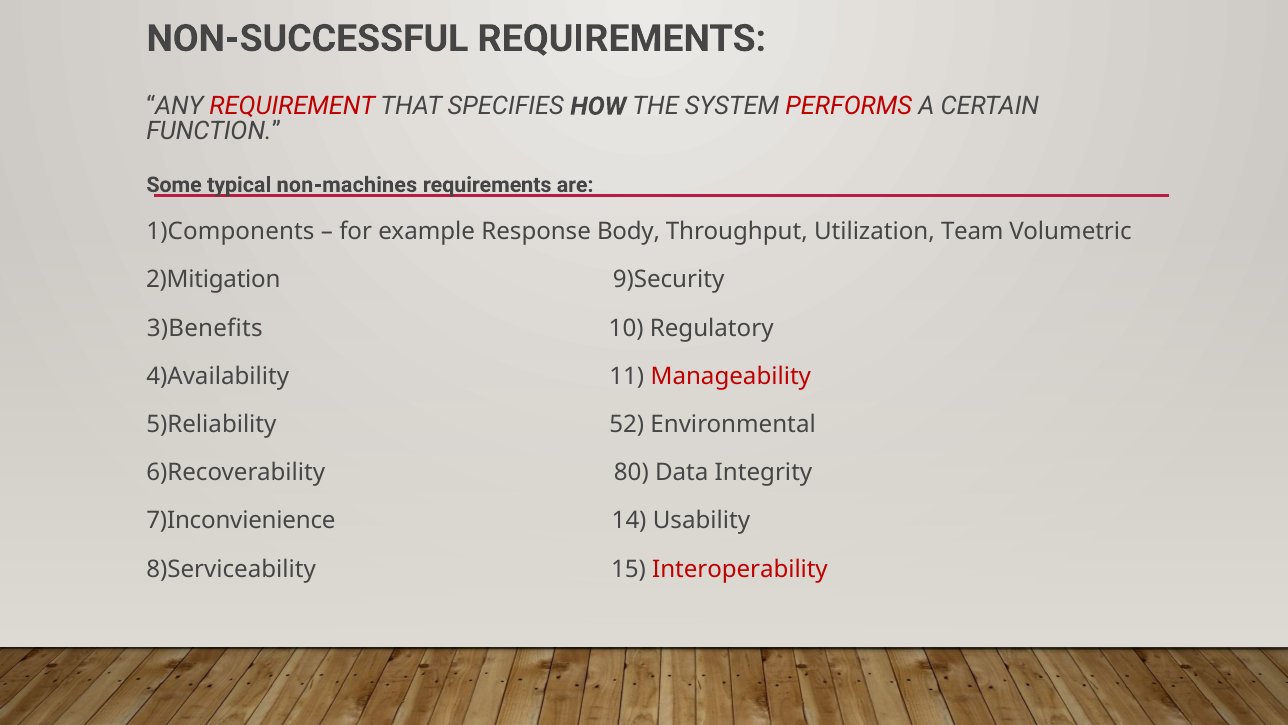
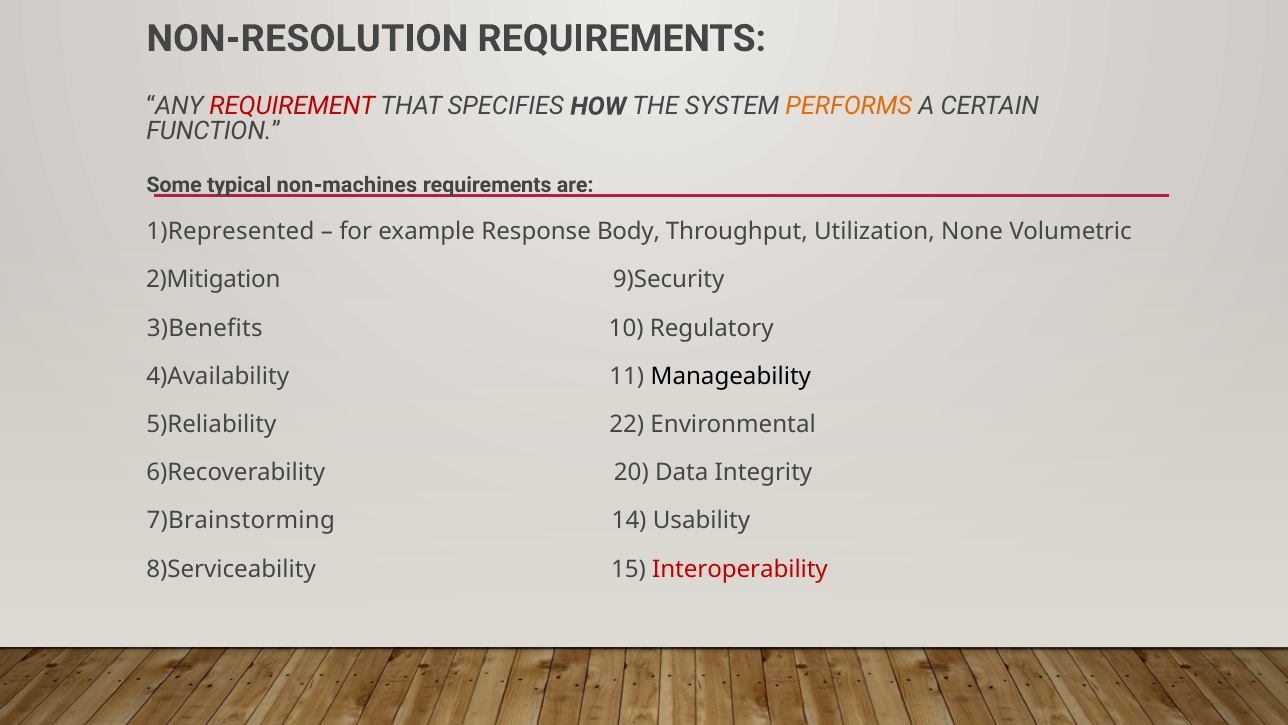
NON-SUCCESSFUL: NON-SUCCESSFUL -> NON-RESOLUTION
PERFORMS colour: red -> orange
1)Components: 1)Components -> 1)Represented
Team: Team -> None
Manageability colour: red -> black
52: 52 -> 22
80: 80 -> 20
7)Inconvienience: 7)Inconvienience -> 7)Brainstorming
